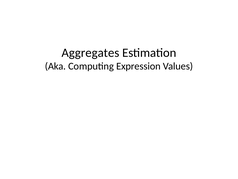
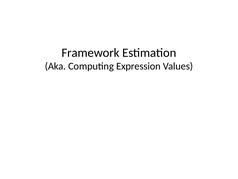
Aggregates: Aggregates -> Framework
